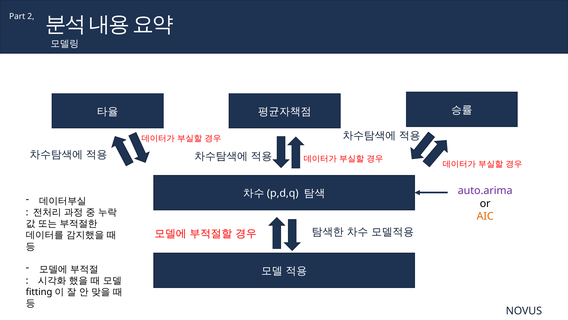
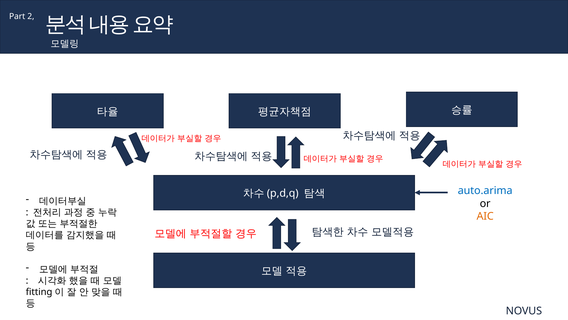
auto.arima colour: purple -> blue
